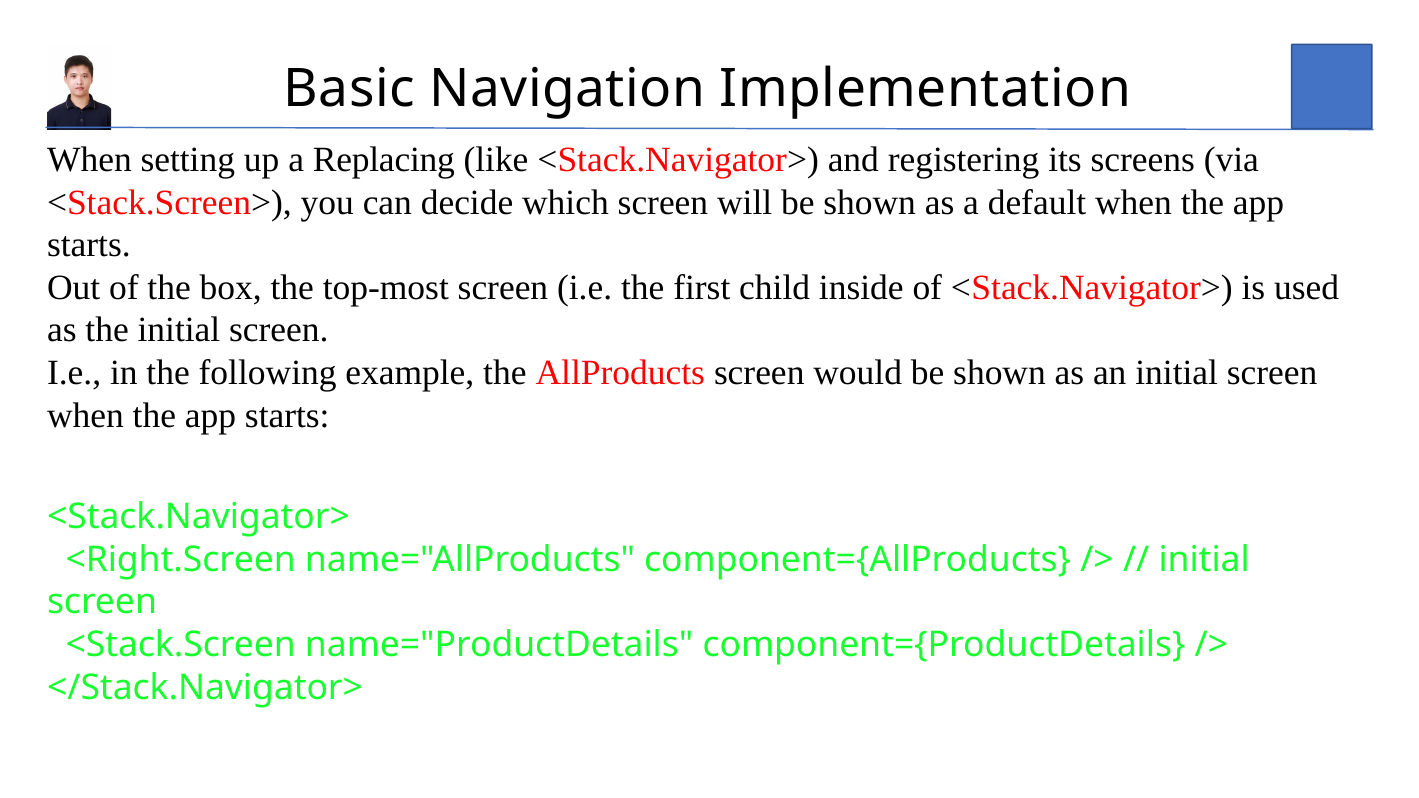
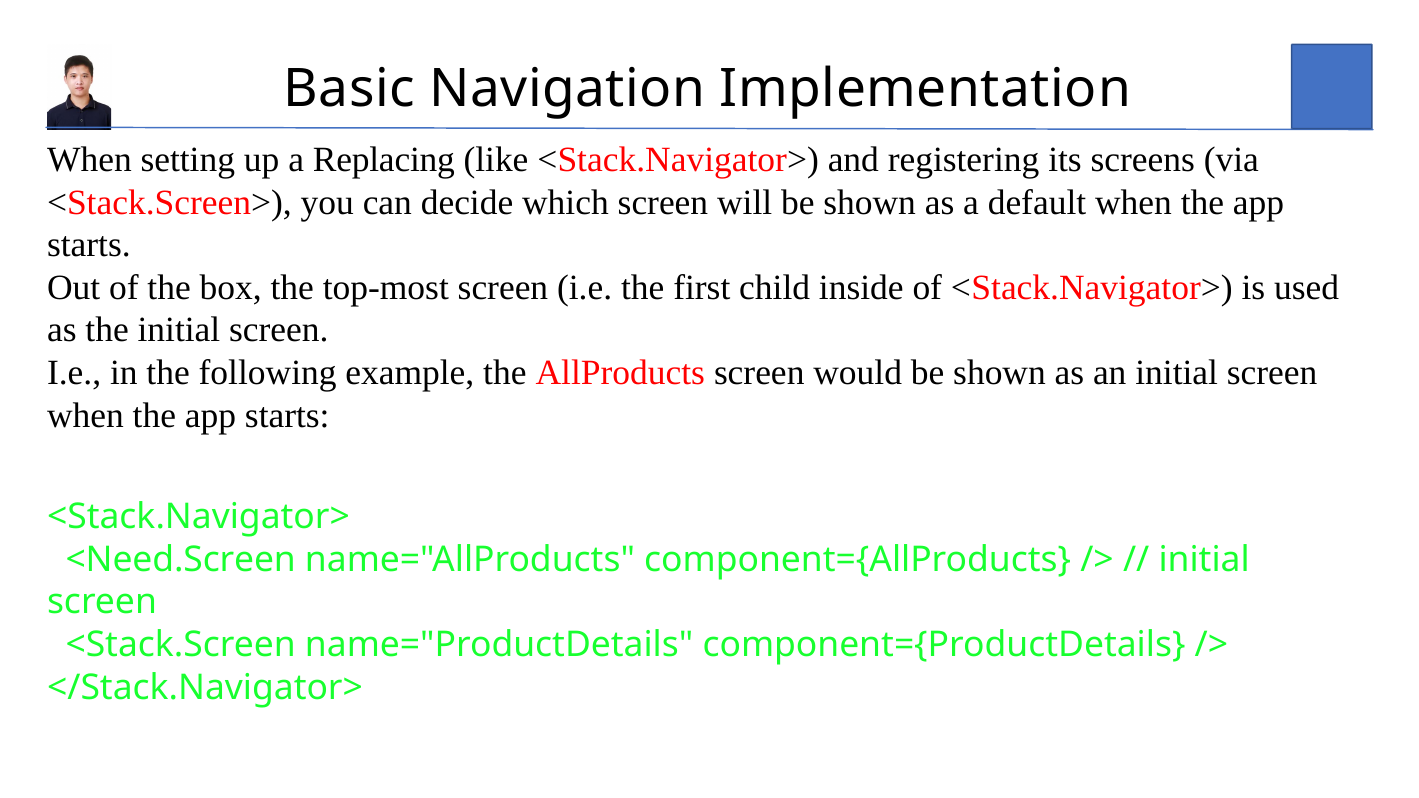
<Right.Screen: <Right.Screen -> <Need.Screen
